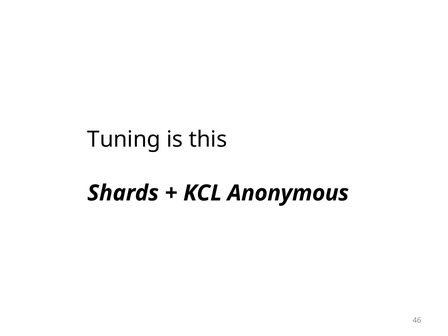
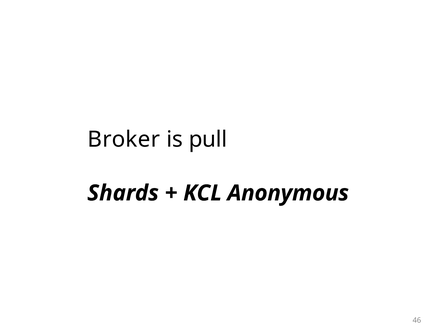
Tuning: Tuning -> Broker
this: this -> pull
